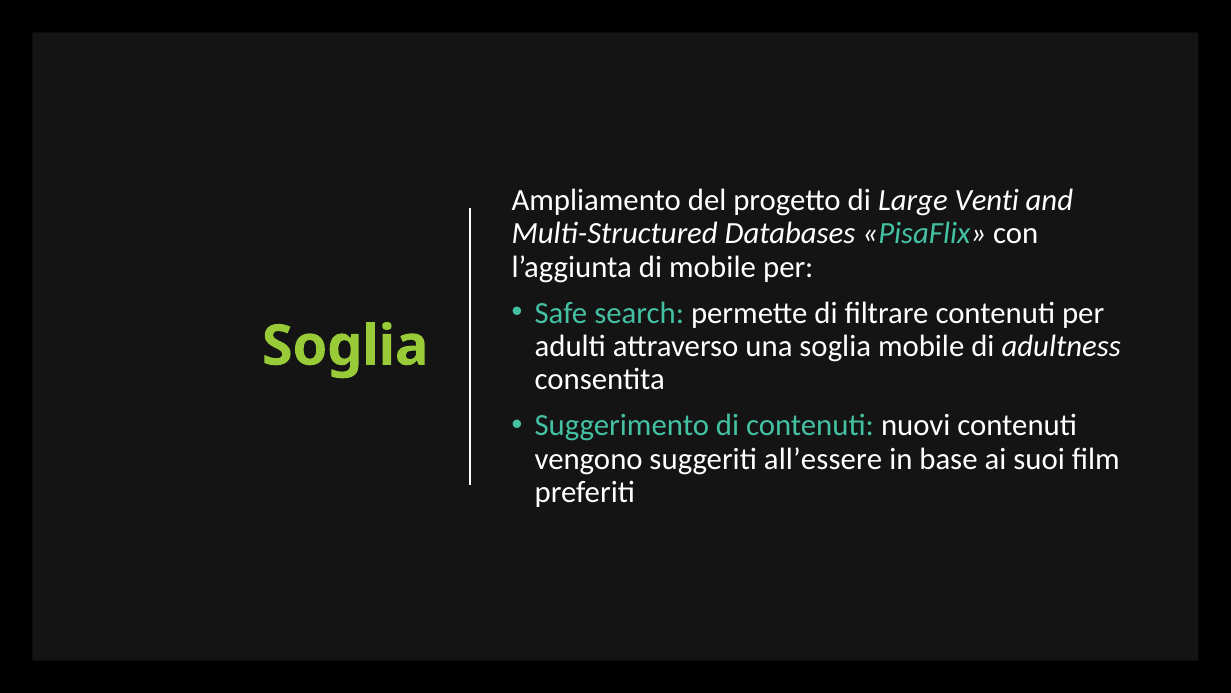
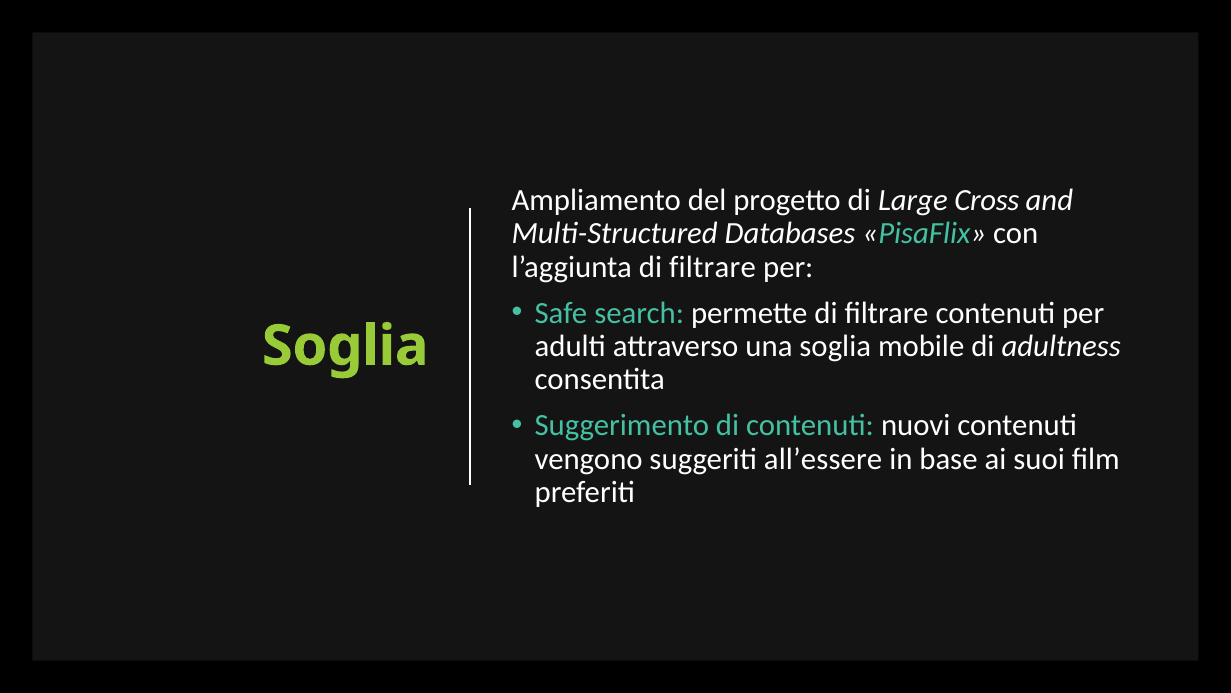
Venti: Venti -> Cross
l’aggiunta di mobile: mobile -> filtrare
